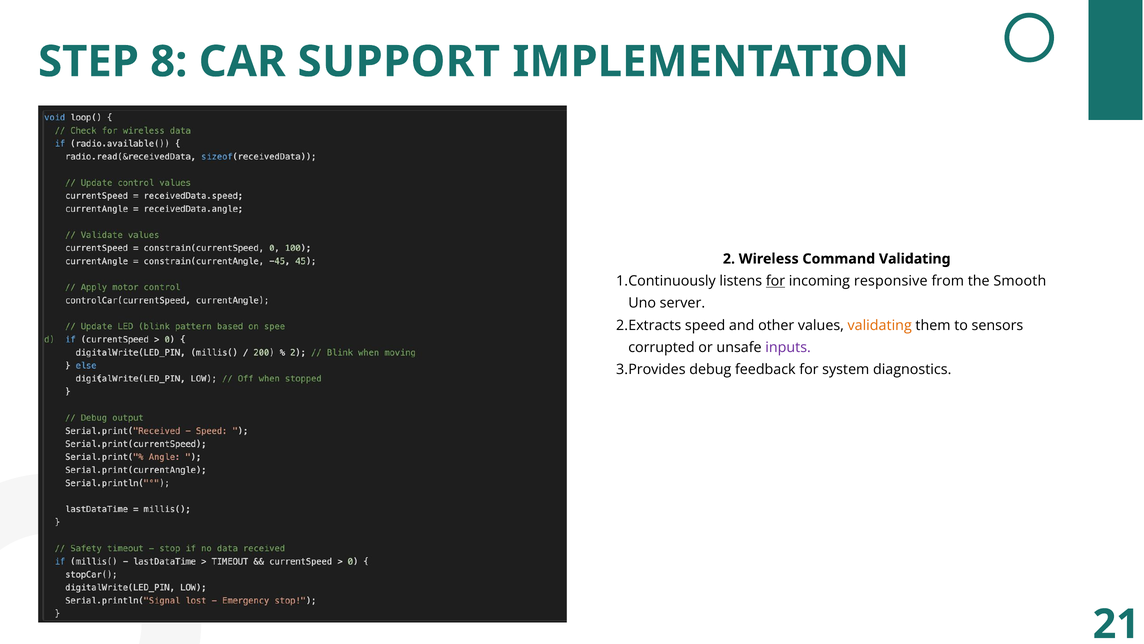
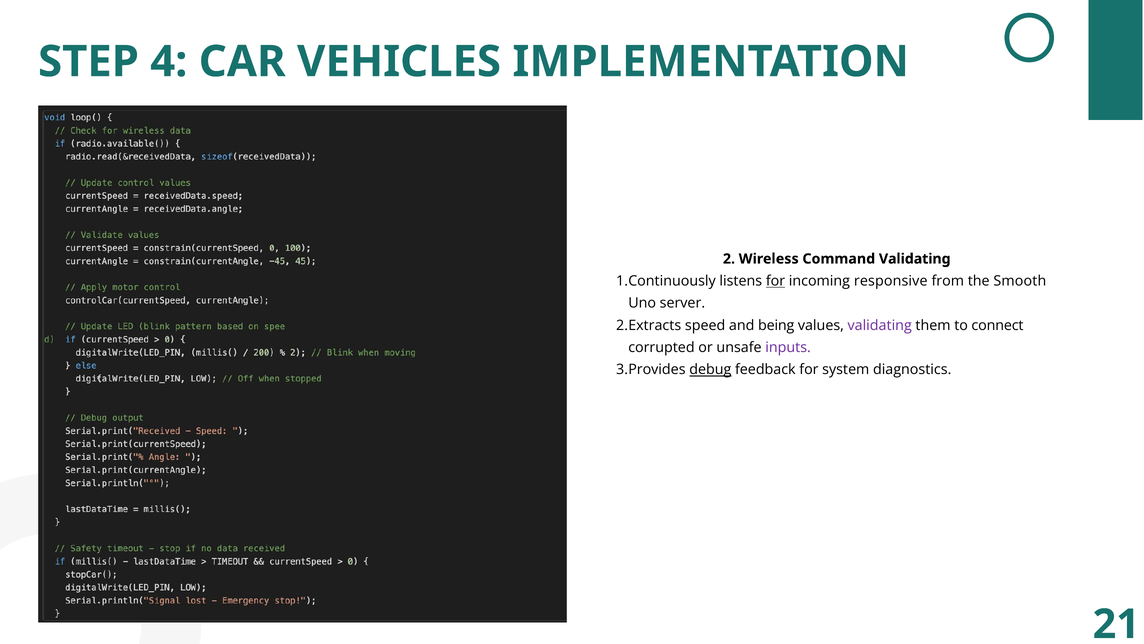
8: 8 -> 4
SUPPORT: SUPPORT -> VEHICLES
other: other -> being
validating at (880, 325) colour: orange -> purple
sensors: sensors -> connect
debug underline: none -> present
